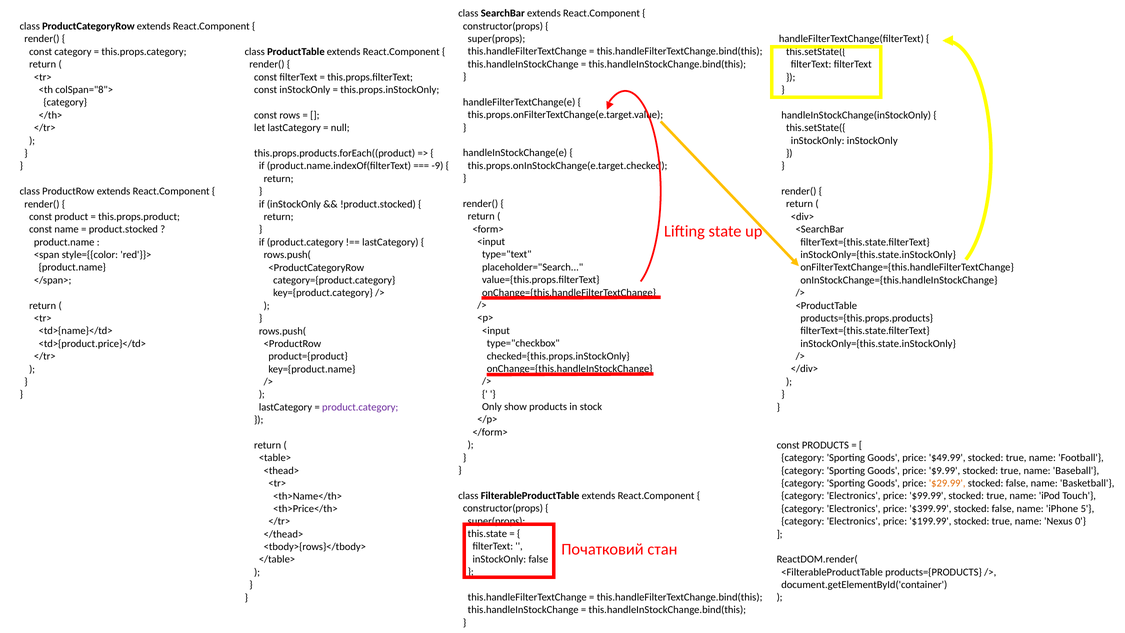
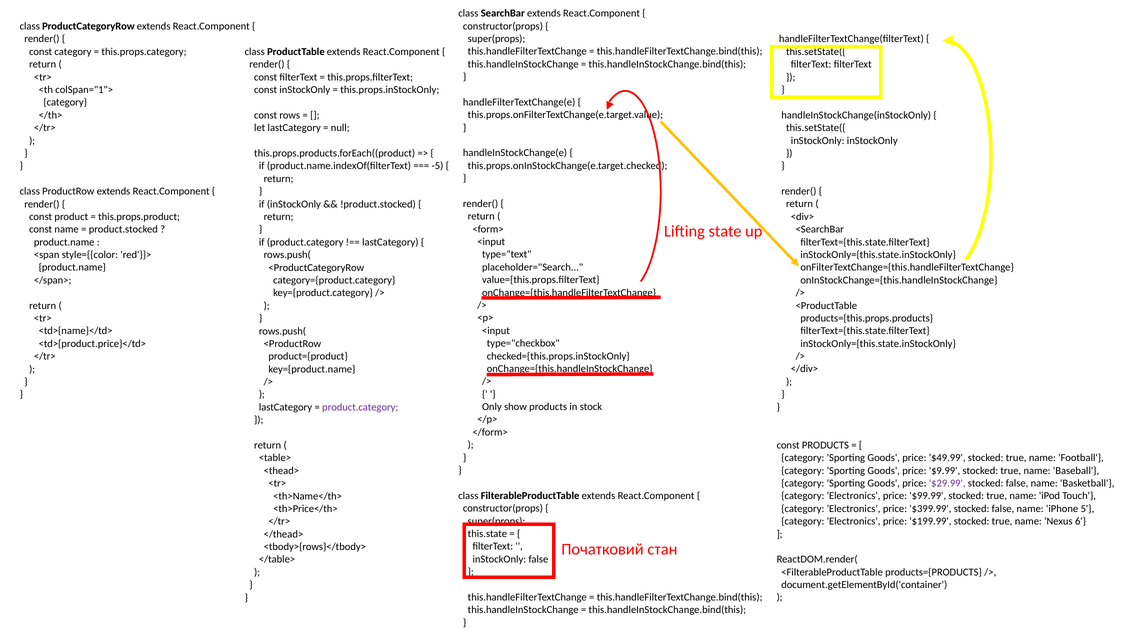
colSpan="8">: colSpan="8"> -> colSpan="1">
-9: -9 -> -5
$29.99 colour: orange -> purple
0: 0 -> 6
